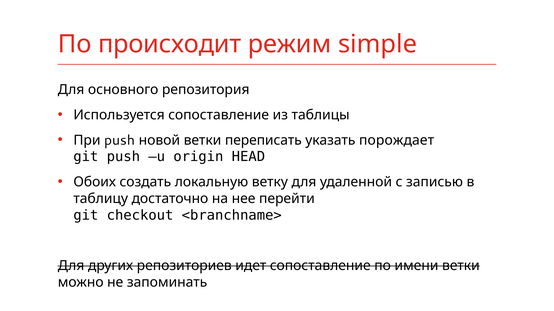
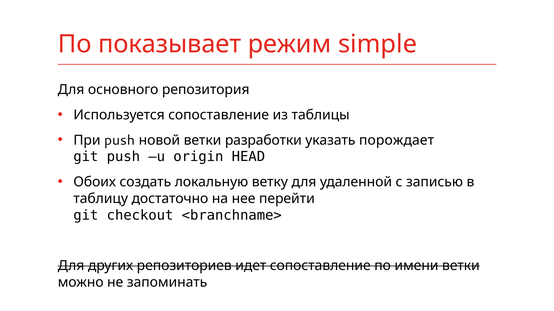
происходит: происходит -> показывает
переписать: переписать -> разработки
